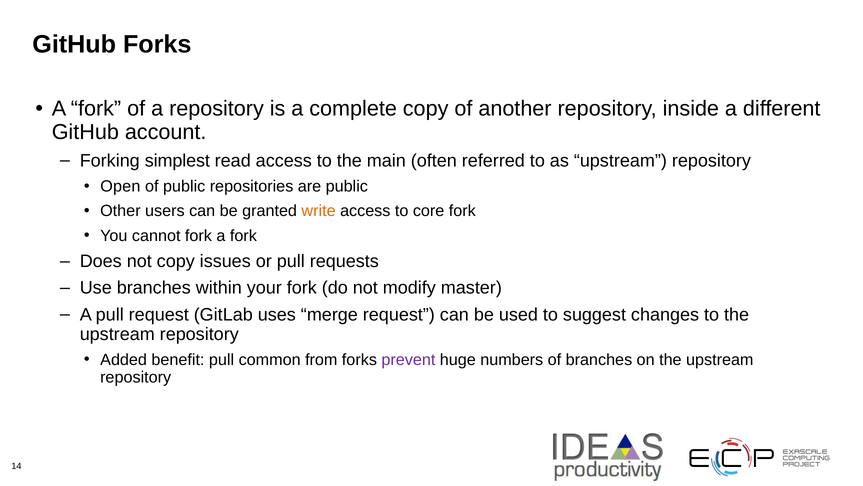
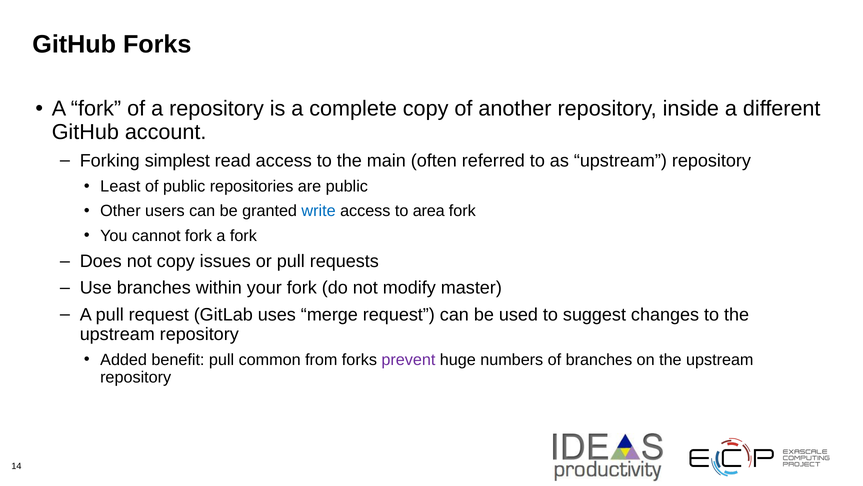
Open: Open -> Least
write colour: orange -> blue
core: core -> area
